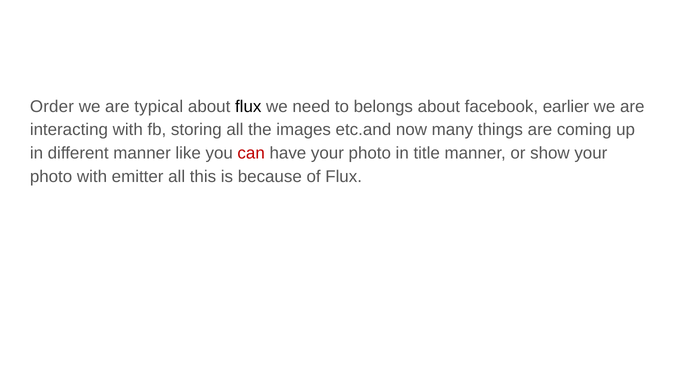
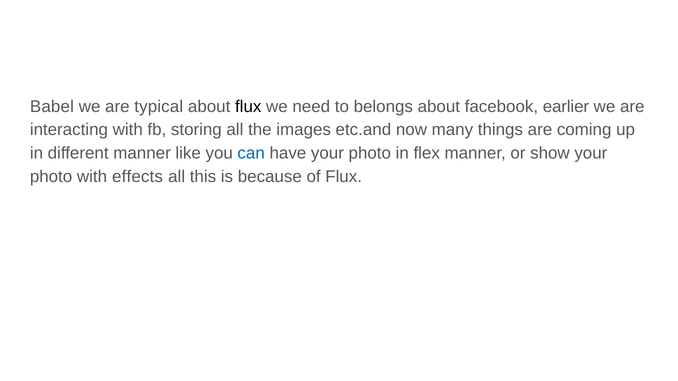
Order: Order -> Babel
can colour: red -> blue
title: title -> flex
emitter: emitter -> effects
